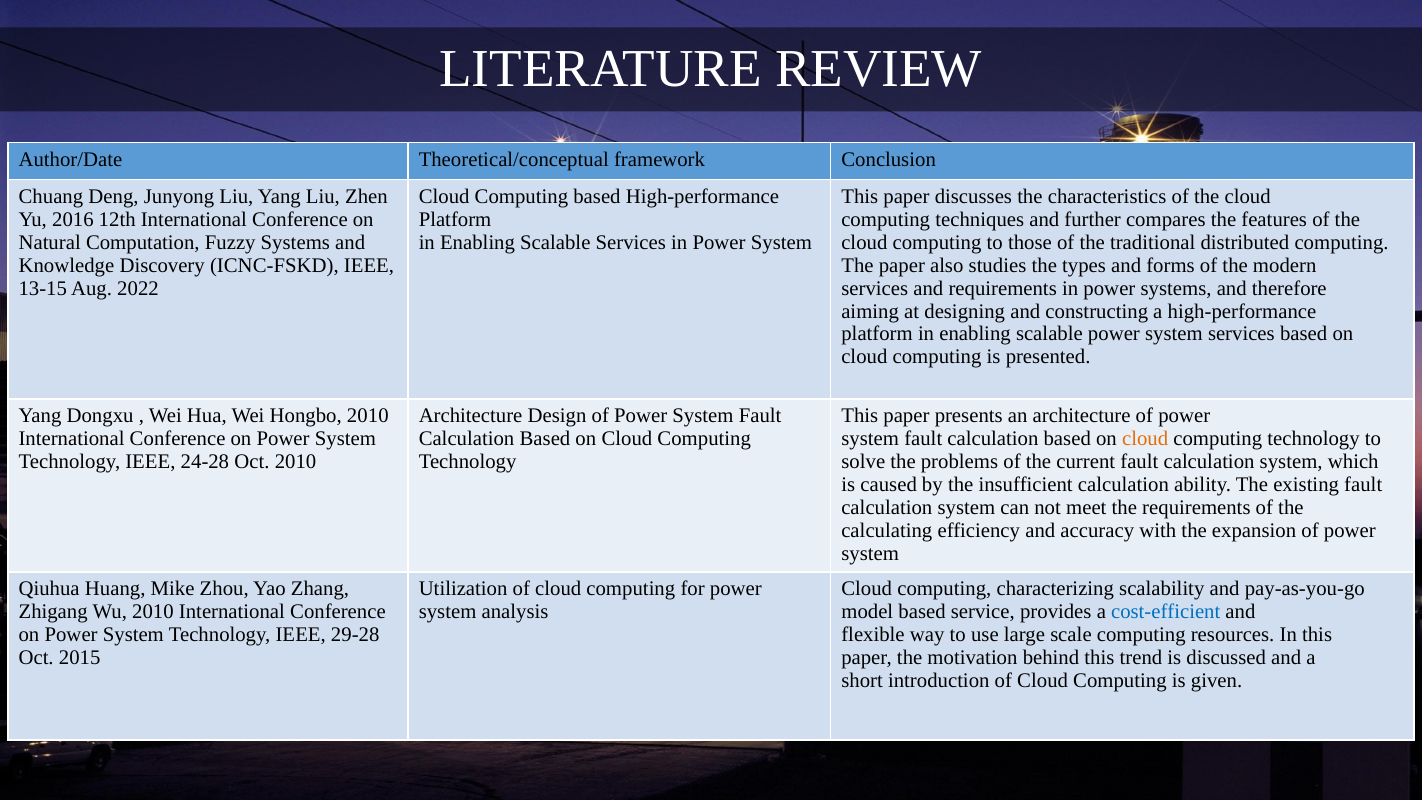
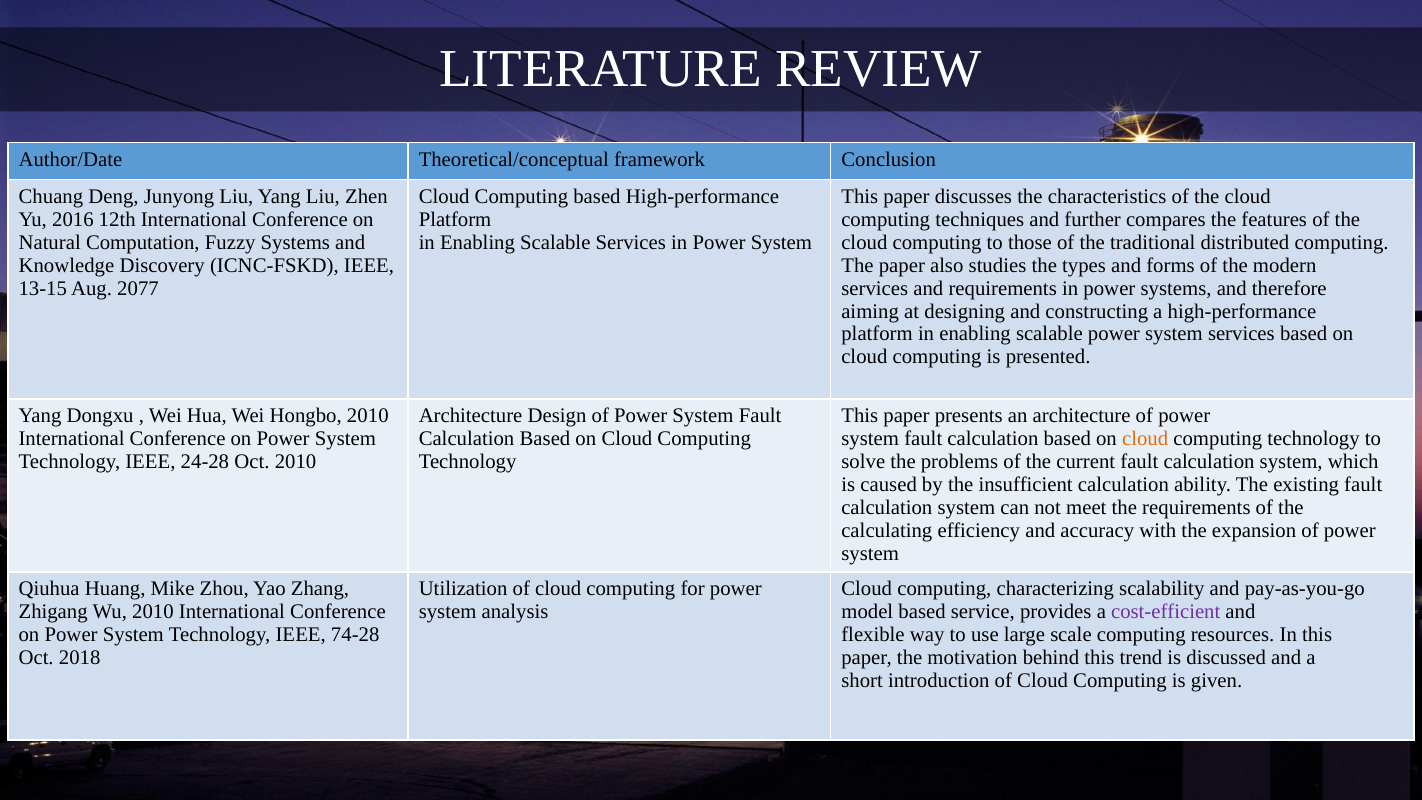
2022: 2022 -> 2077
cost-efficient colour: blue -> purple
29-28: 29-28 -> 74-28
2015: 2015 -> 2018
